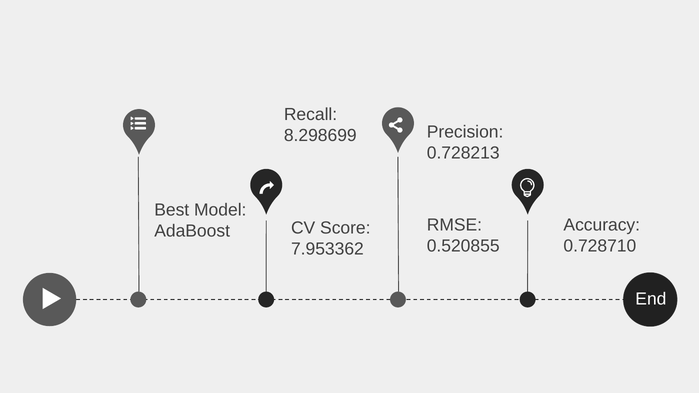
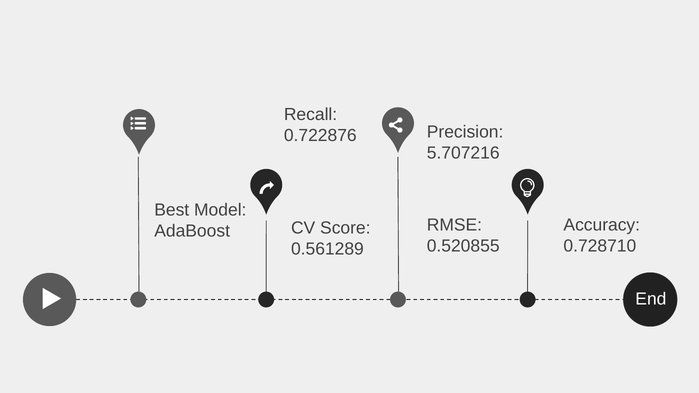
8.298699: 8.298699 -> 0.722876
0.728213: 0.728213 -> 5.707216
7.953362: 7.953362 -> 0.561289
